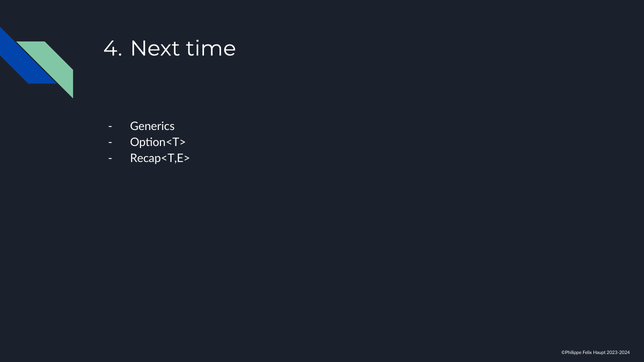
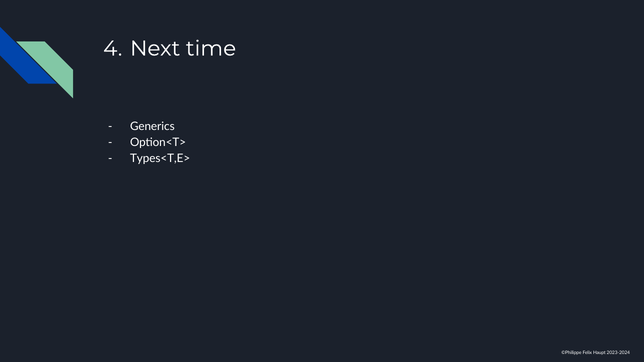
Recap<T,E>: Recap<T,E> -> Types<T,E>
